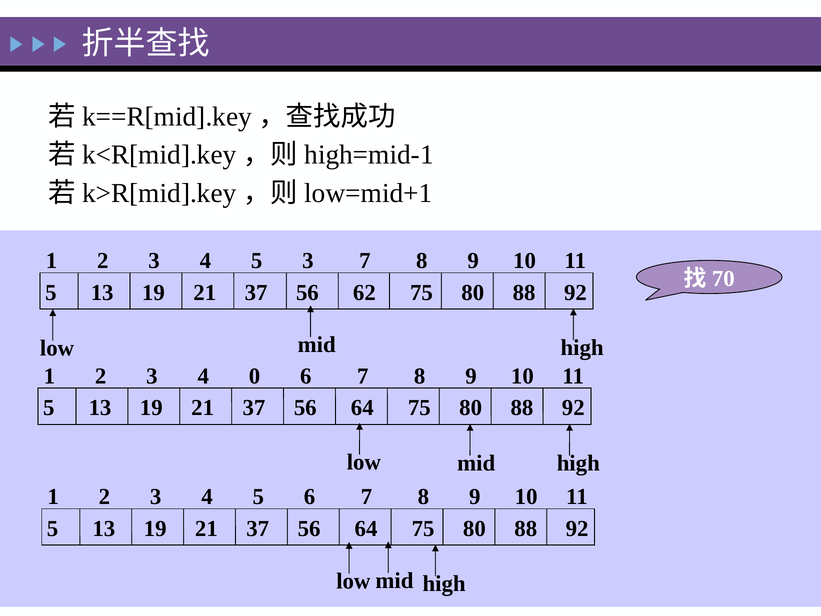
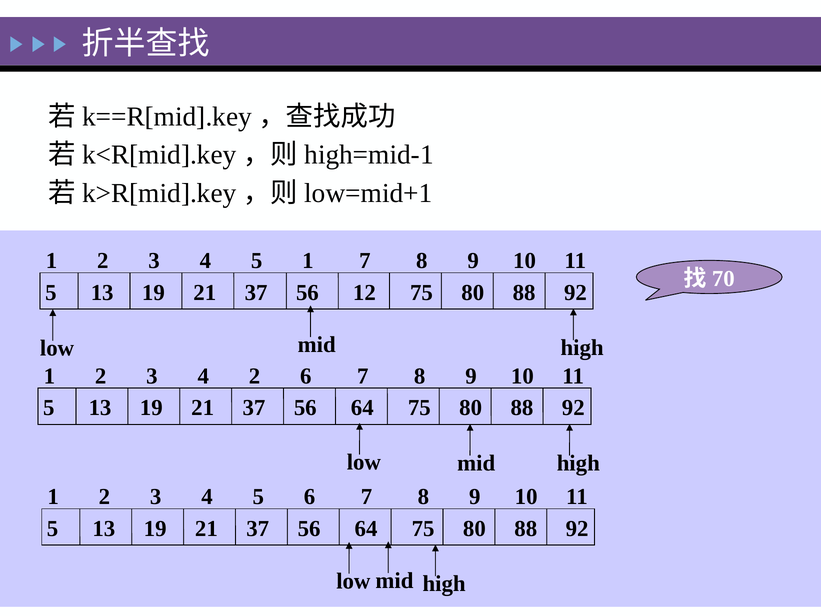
5 3: 3 -> 1
62: 62 -> 12
4 0: 0 -> 2
